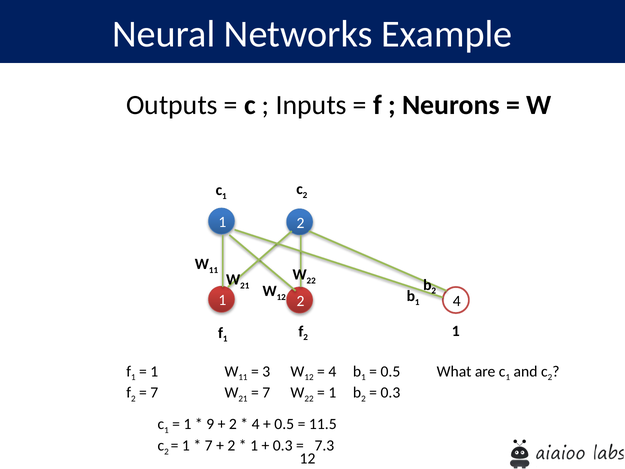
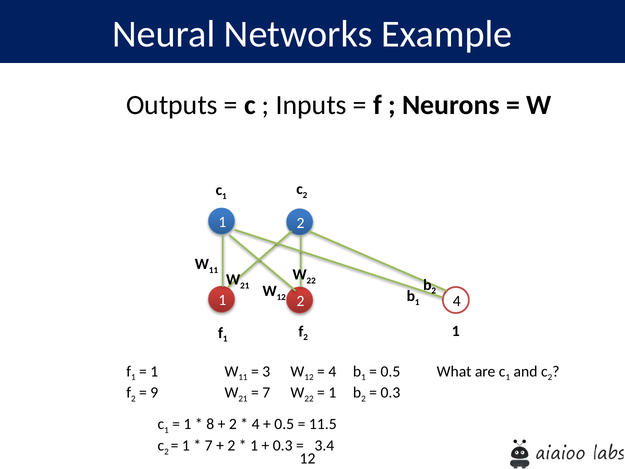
7 at (154, 393): 7 -> 9
9: 9 -> 8
7.3: 7.3 -> 3.4
